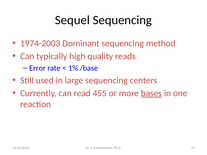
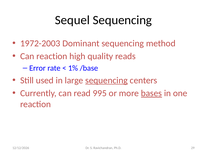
1974-2003: 1974-2003 -> 1972-2003
Can typically: typically -> reaction
sequencing at (107, 80) underline: none -> present
455: 455 -> 995
